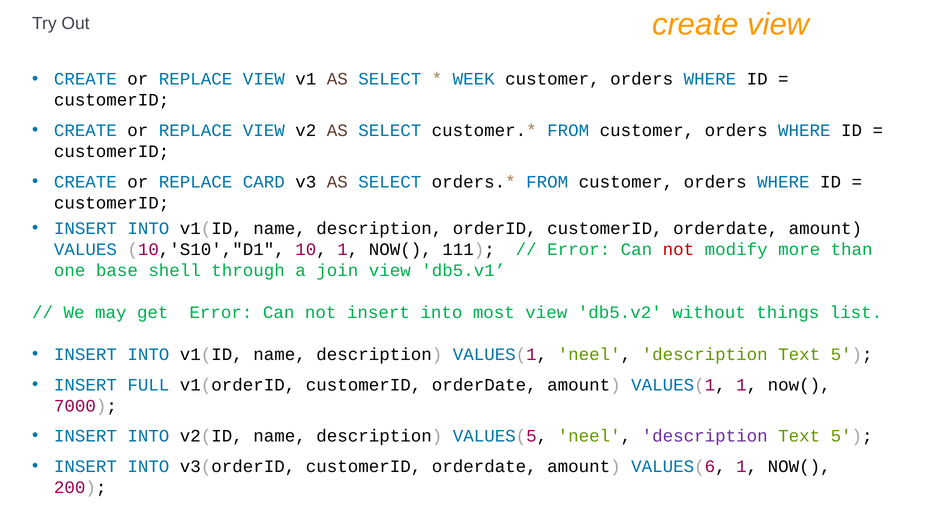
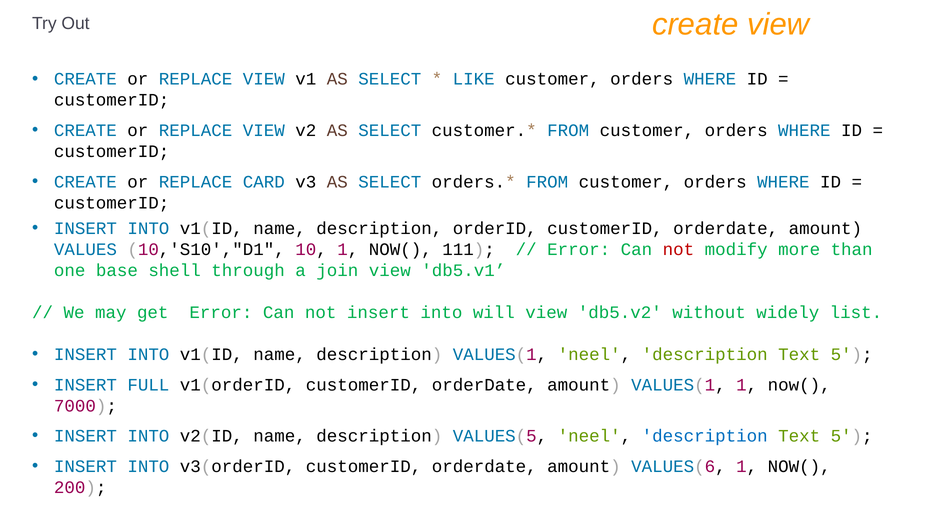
WEEK: WEEK -> LIKE
most: most -> will
things: things -> widely
description at (705, 436) colour: purple -> blue
